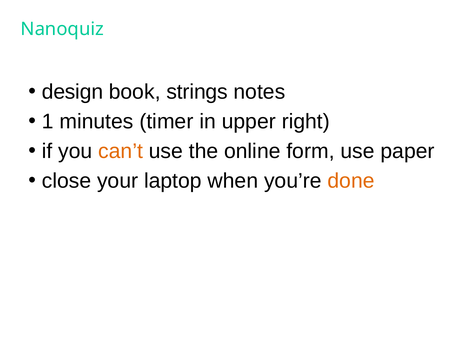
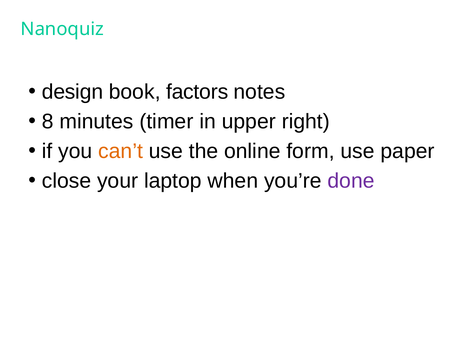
strings: strings -> factors
1: 1 -> 8
done colour: orange -> purple
